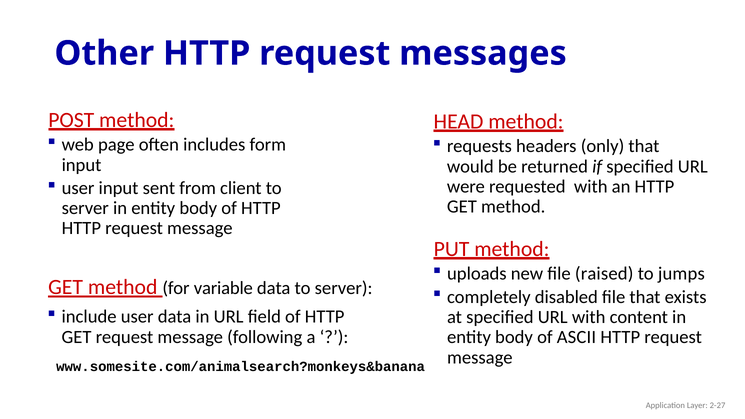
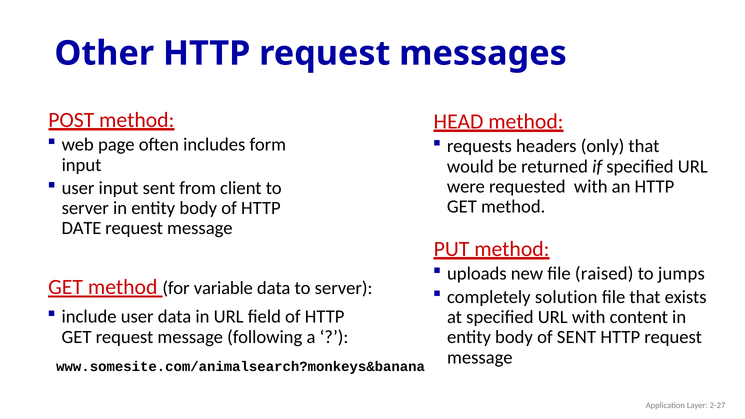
HTTP at (81, 228): HTTP -> DATE
disabled: disabled -> solution
of ASCII: ASCII -> SENT
